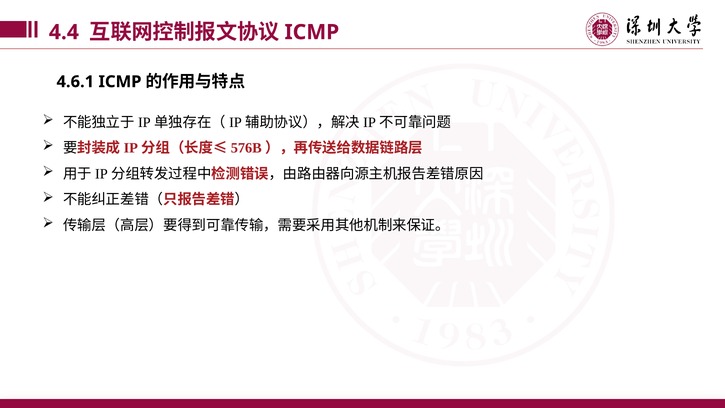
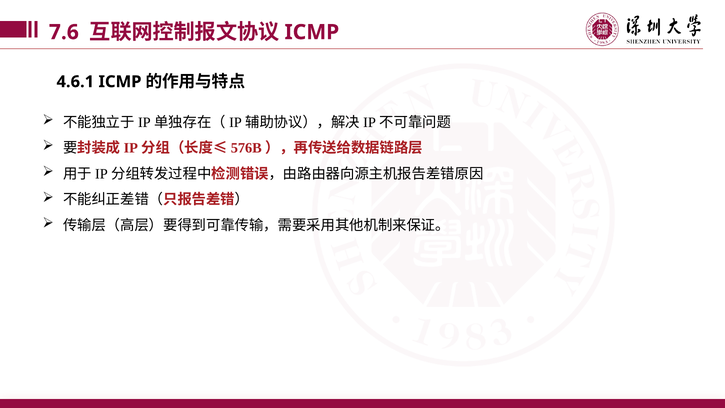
4.4: 4.4 -> 7.6
